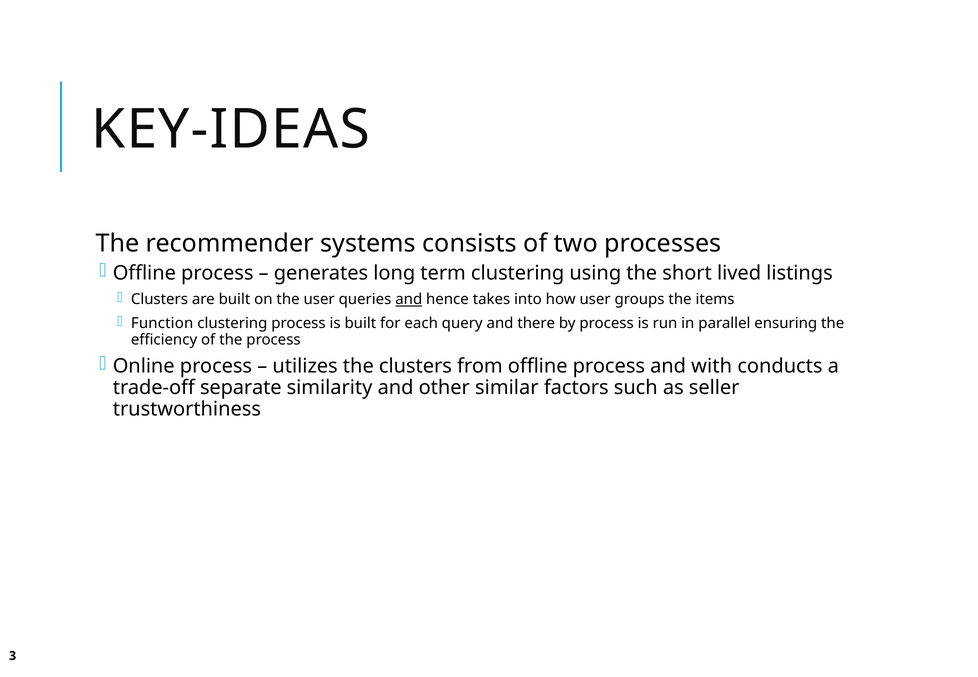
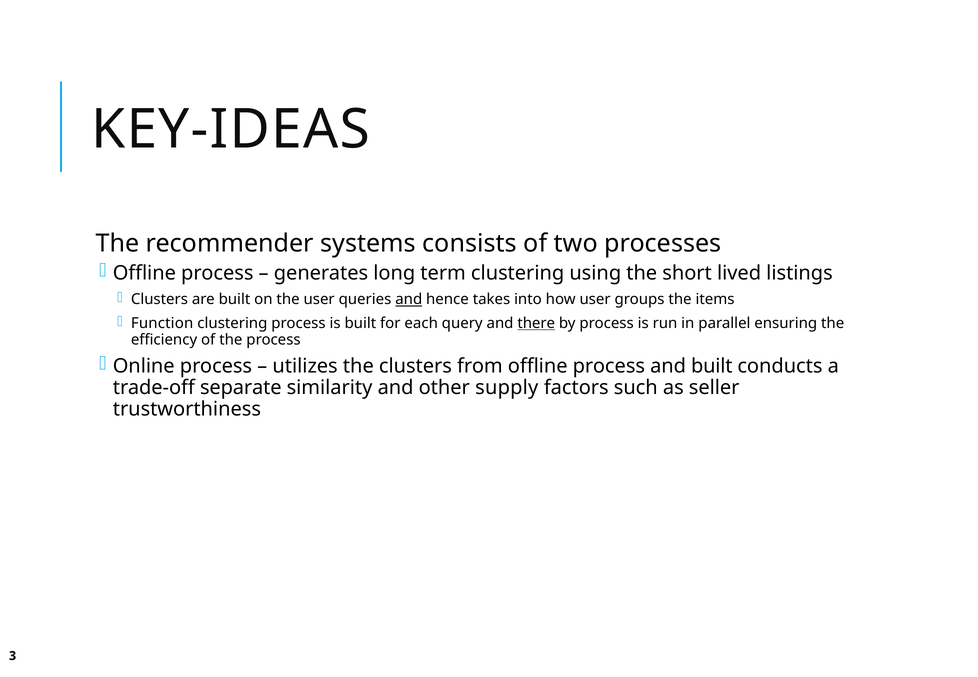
there underline: none -> present
and with: with -> built
similar: similar -> supply
